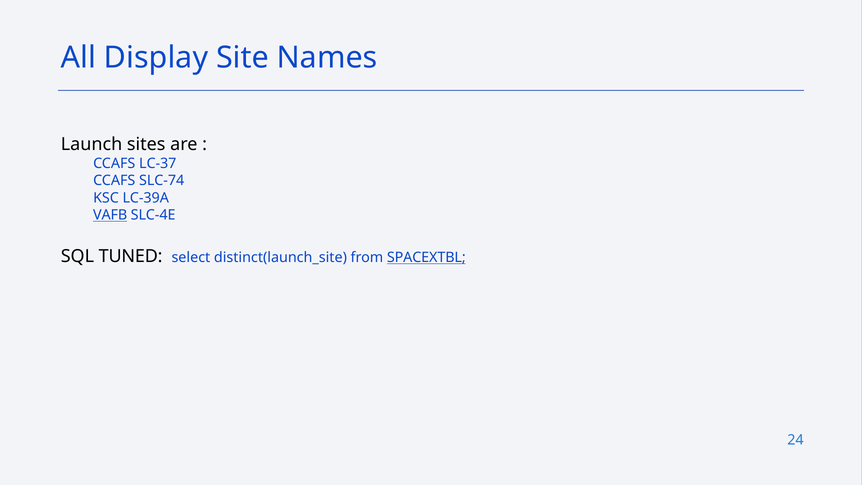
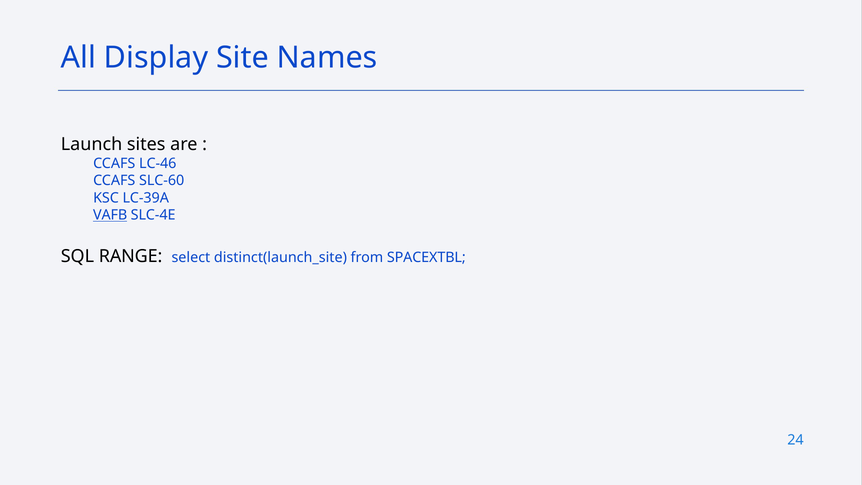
LC-37: LC-37 -> LC-46
SLC-74: SLC-74 -> SLC-60
TUNED: TUNED -> RANGE
SPACEXTBL underline: present -> none
